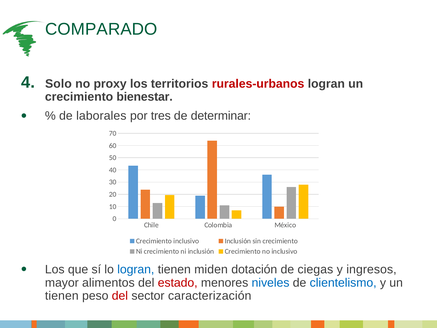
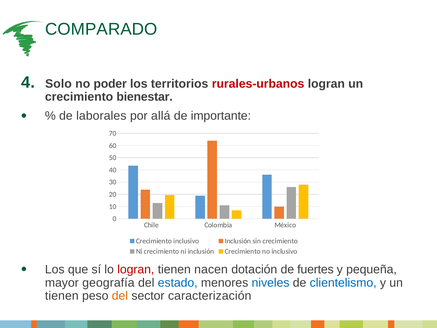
proxy: proxy -> poder
tres: tres -> allá
determinar: determinar -> importante
logran at (136, 269) colour: blue -> red
miden: miden -> nacen
ciegas: ciegas -> fuertes
ingresos: ingresos -> pequeña
alimentos: alimentos -> geografía
estado colour: red -> blue
del at (120, 296) colour: red -> orange
